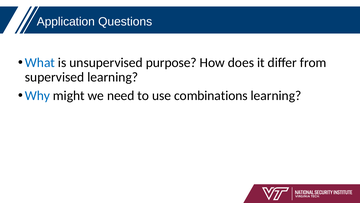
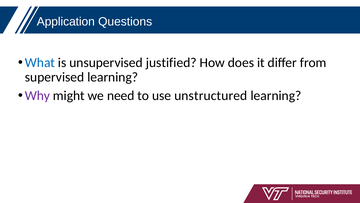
purpose: purpose -> justified
Why colour: blue -> purple
combinations: combinations -> unstructured
